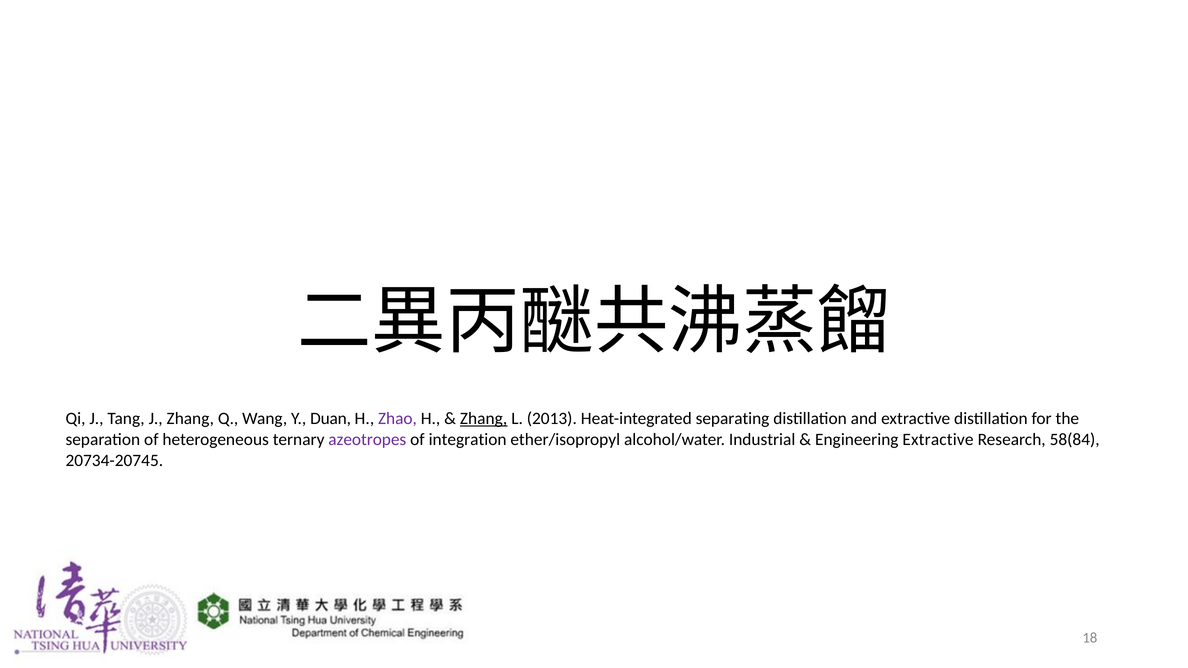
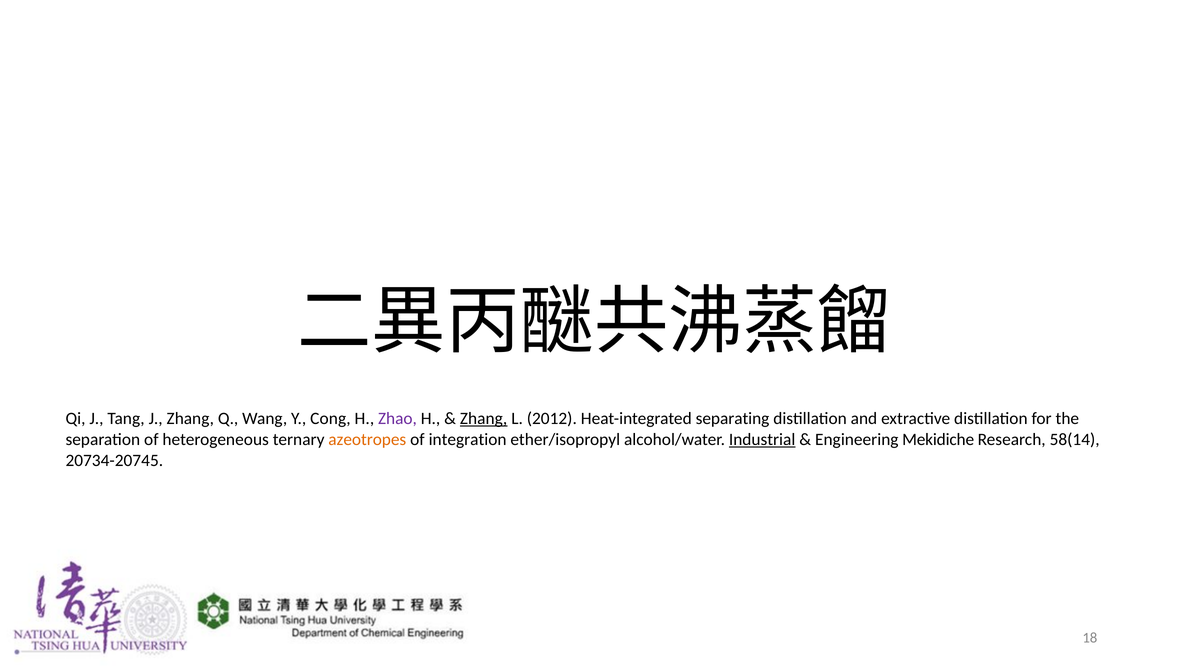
Duan: Duan -> Cong
2013: 2013 -> 2012
azeotropes colour: purple -> orange
Industrial underline: none -> present
Engineering Extractive: Extractive -> Mekidiche
58(84: 58(84 -> 58(14
